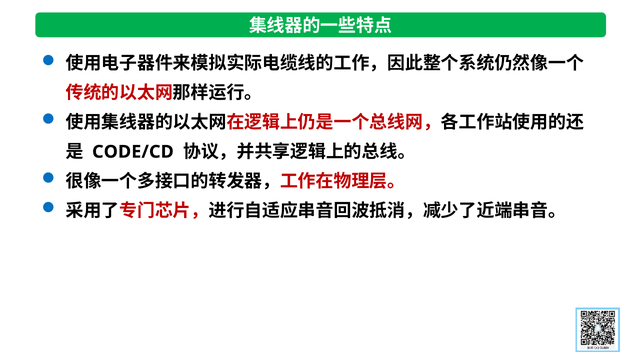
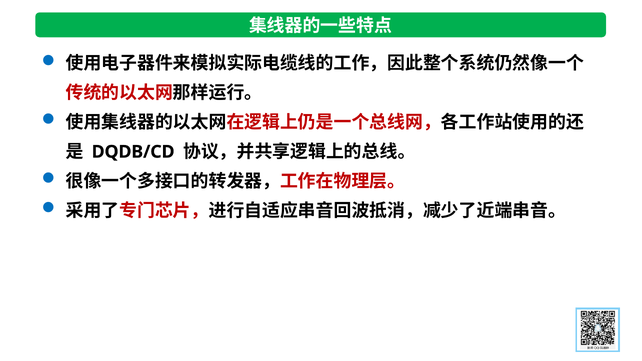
CODE/CD: CODE/CD -> DQDB/CD
